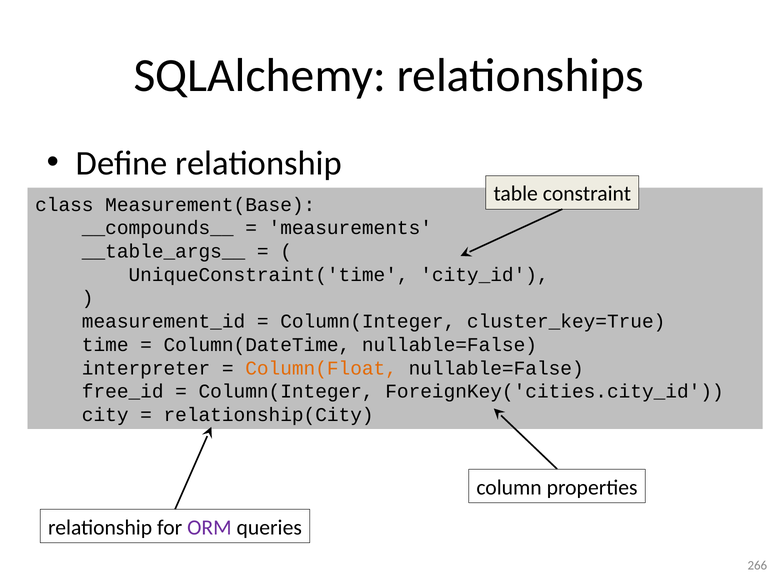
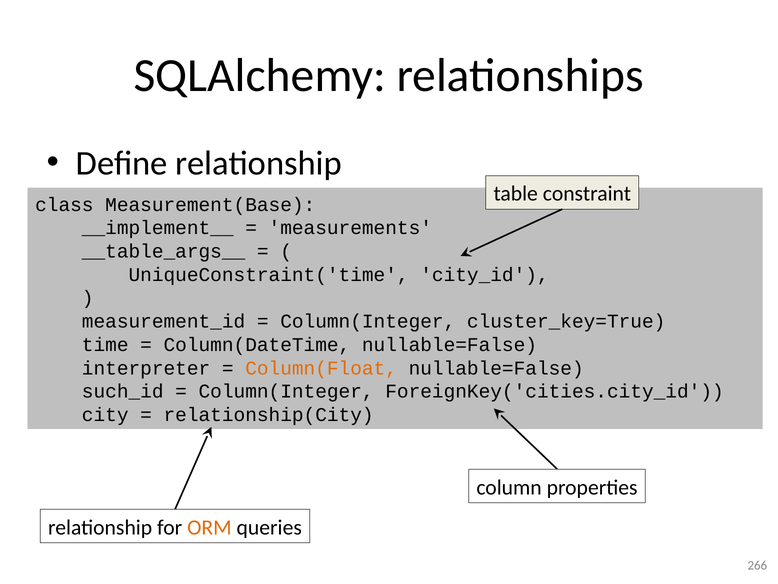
__compounds__: __compounds__ -> __implement__
free_id: free_id -> such_id
ORM colour: purple -> orange
